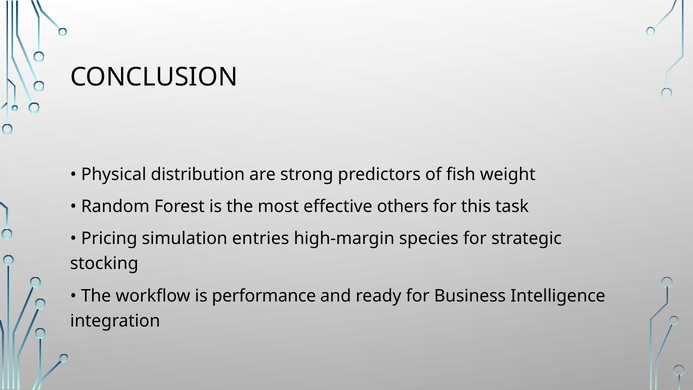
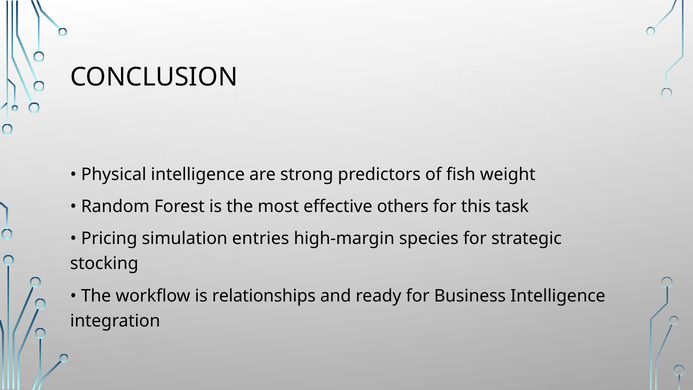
Physical distribution: distribution -> intelligence
performance: performance -> relationships
